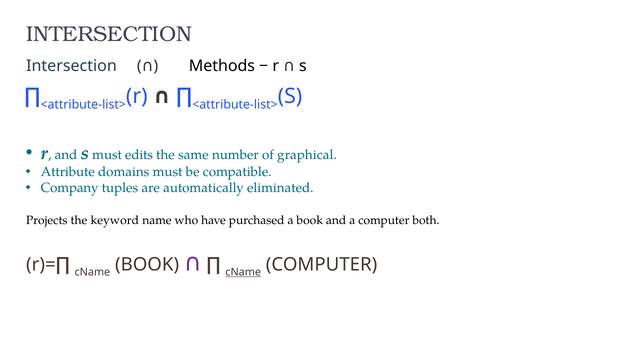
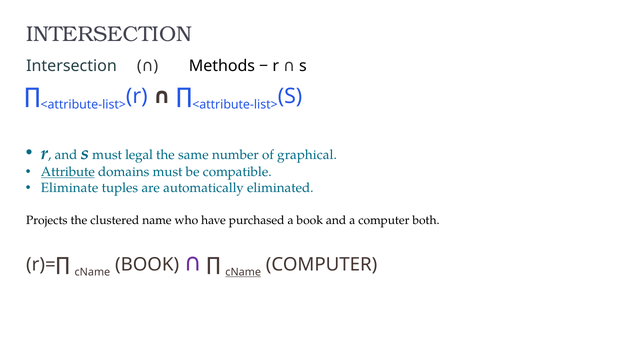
edits: edits -> legal
Attribute underline: none -> present
Company: Company -> Eliminate
keyword: keyword -> clustered
